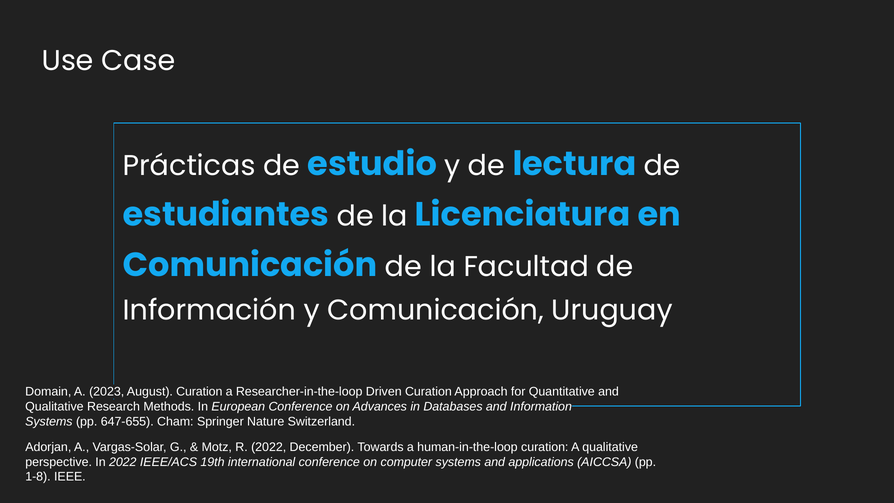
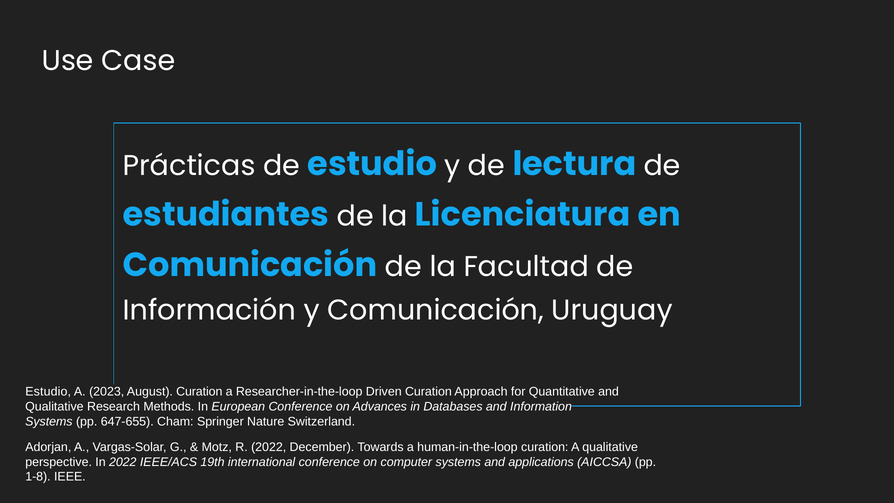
Domain at (48, 392): Domain -> Estudio
